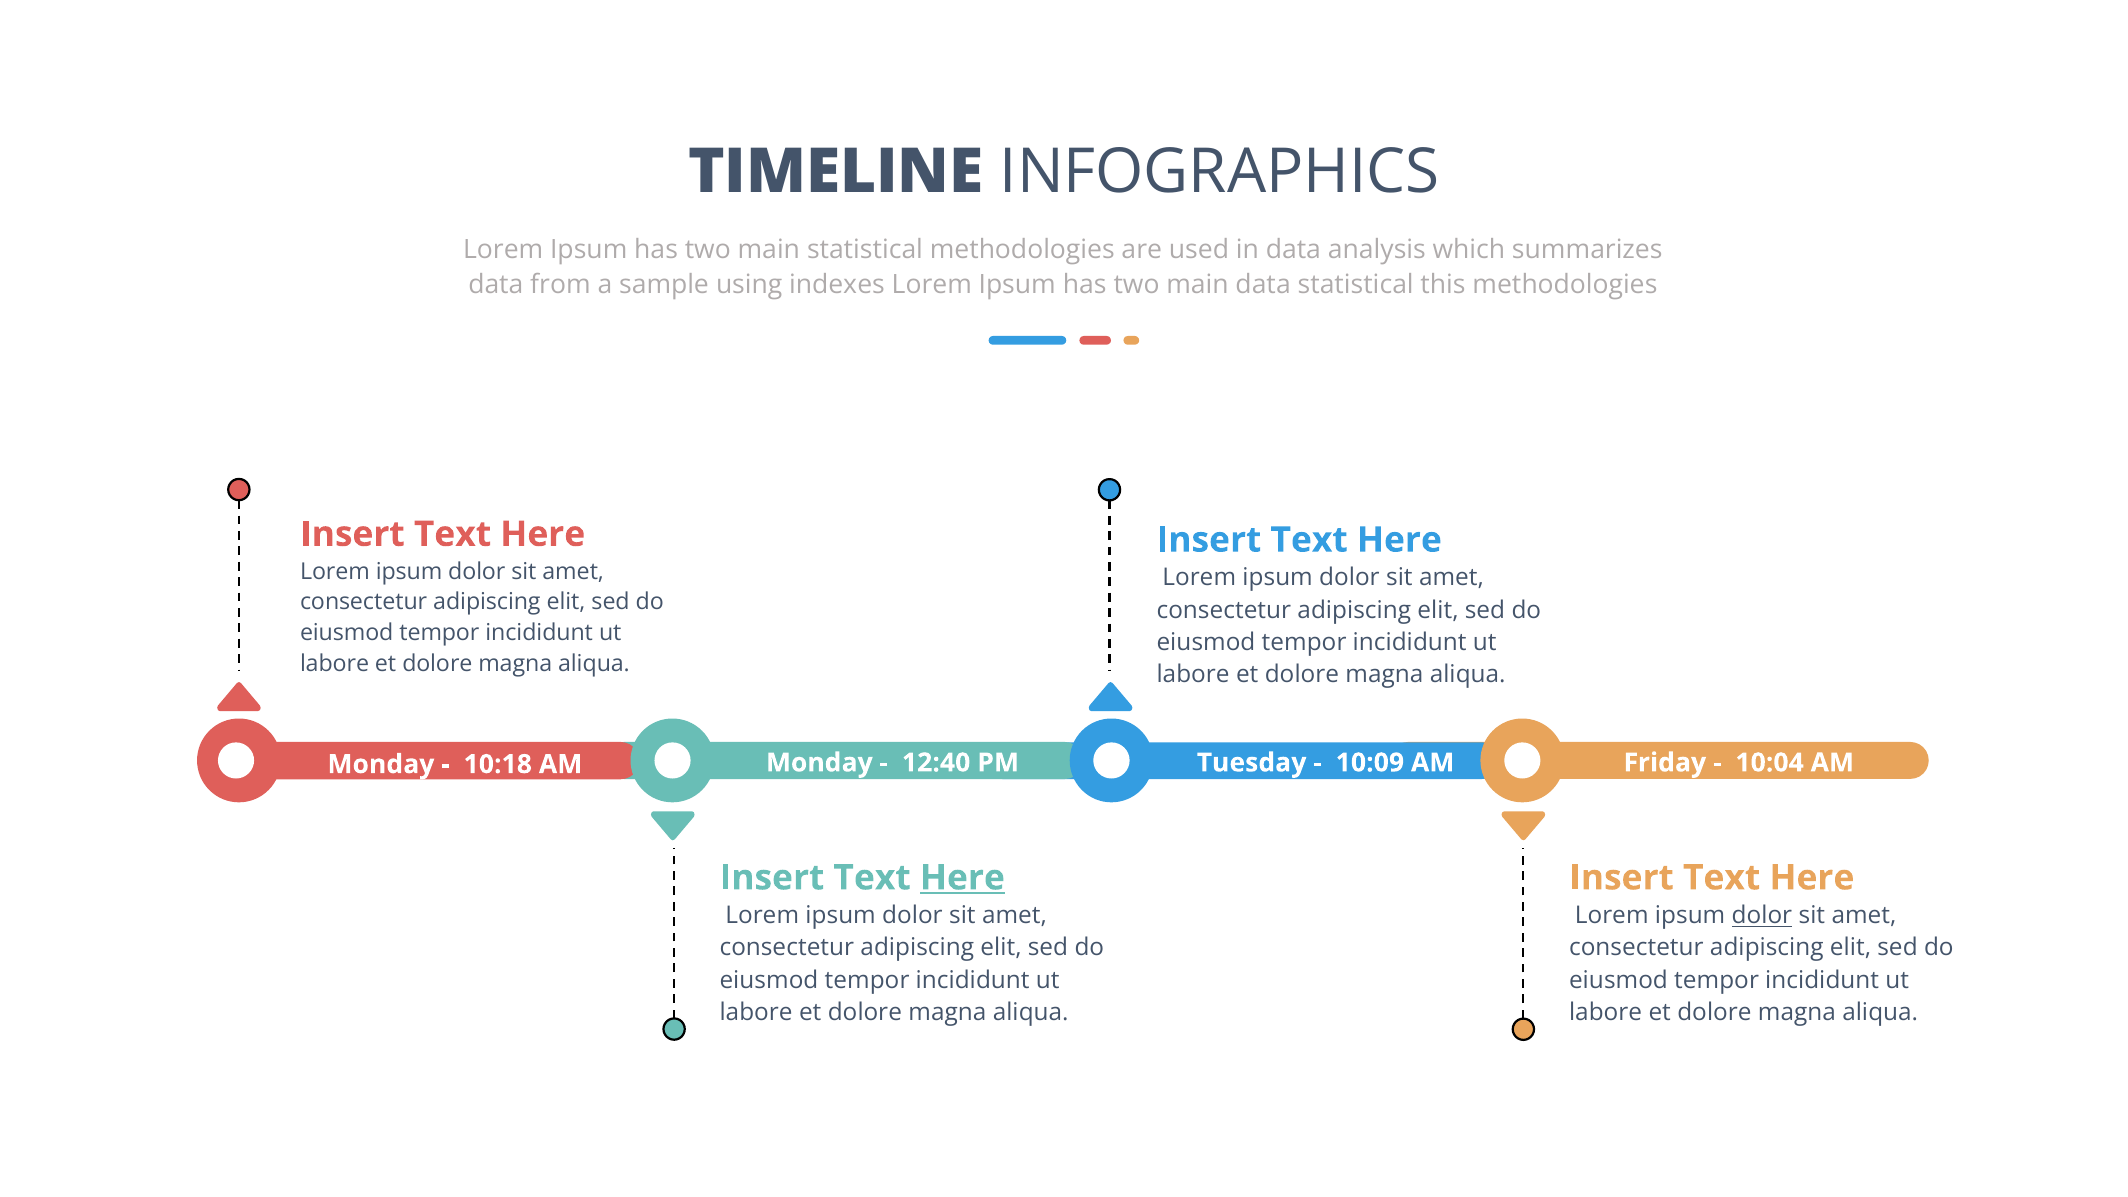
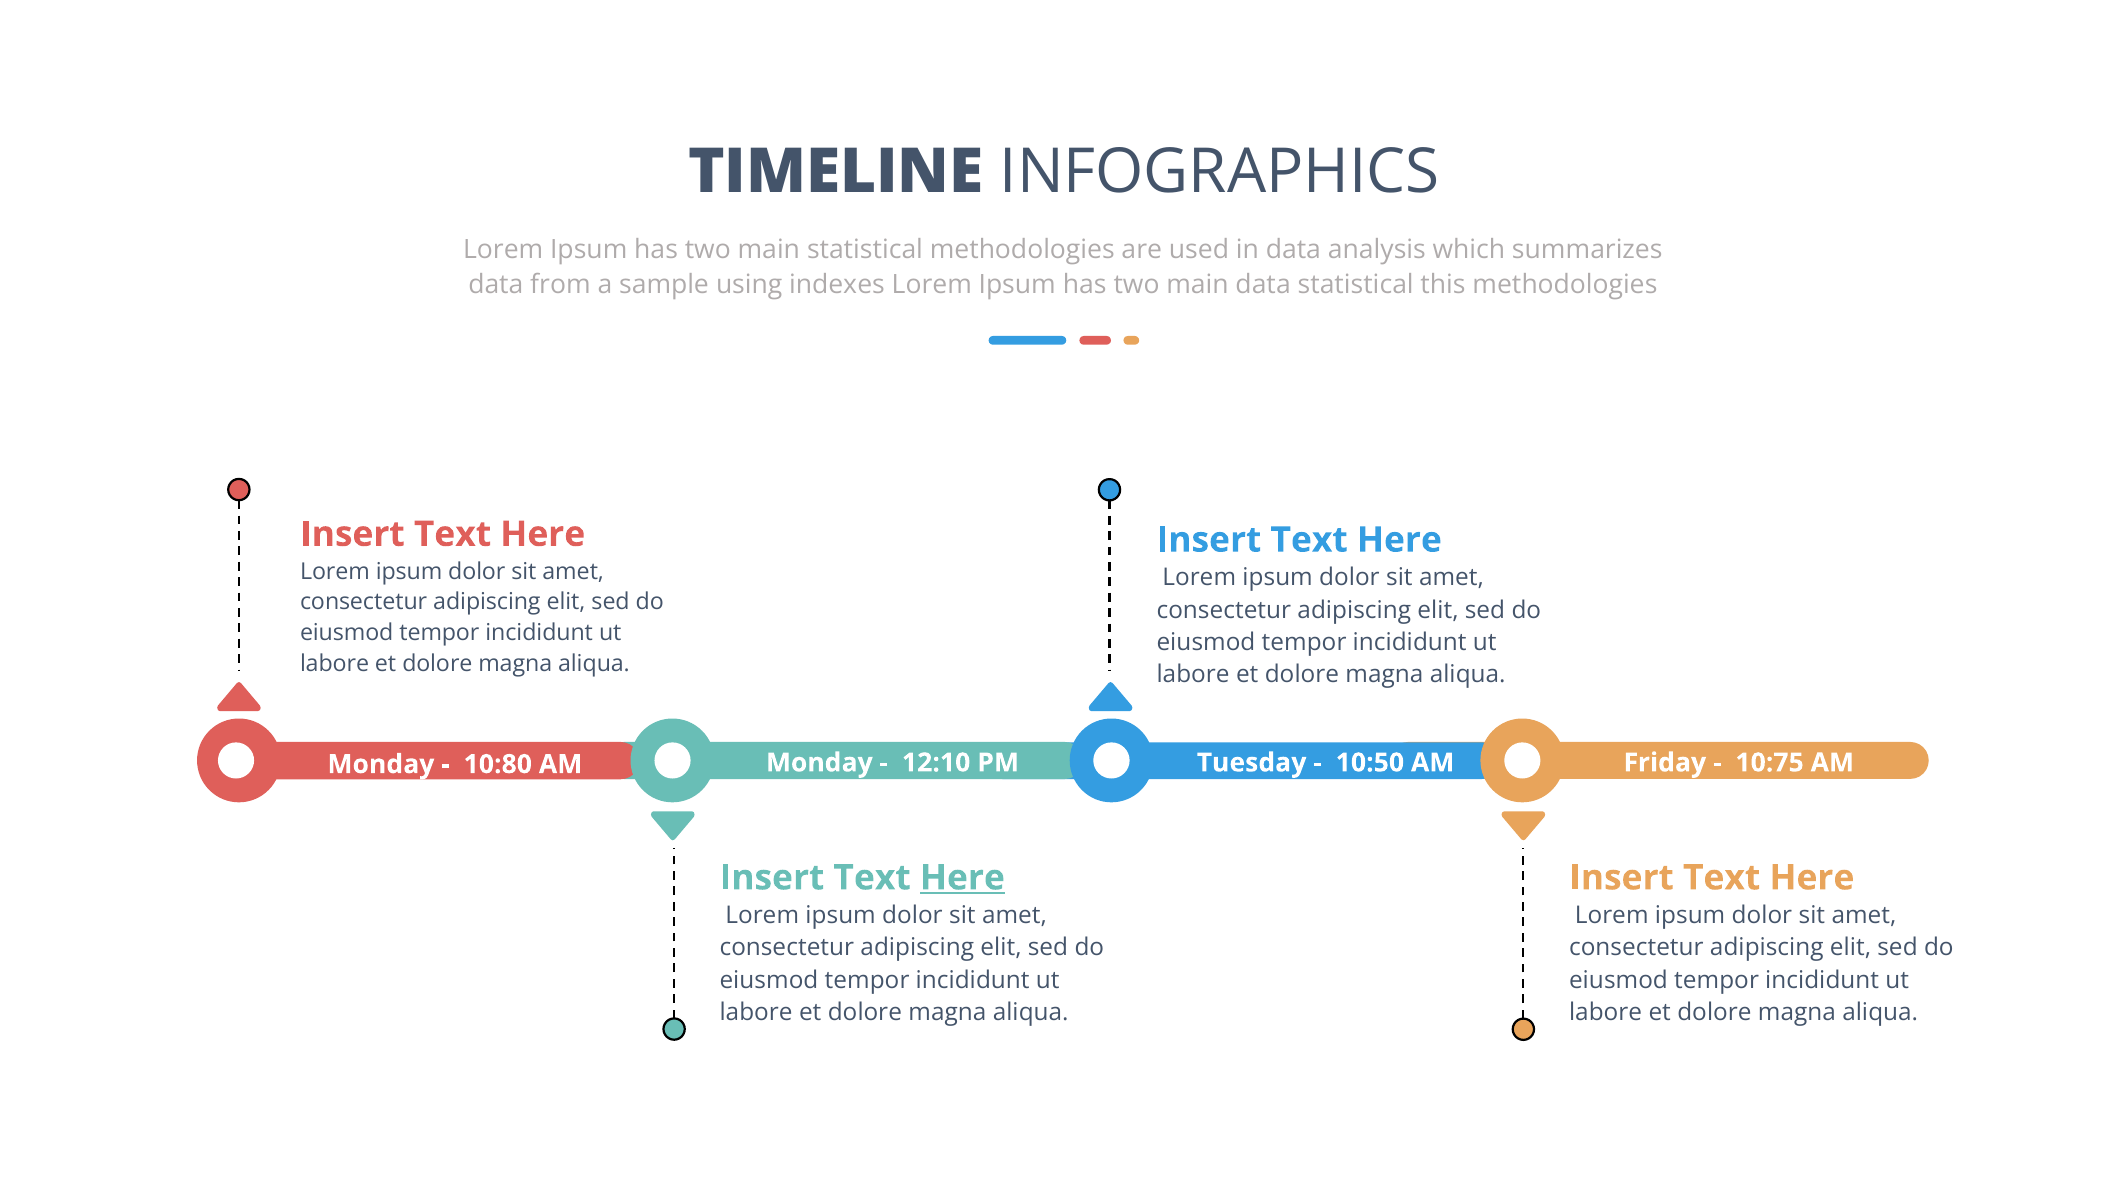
10:18: 10:18 -> 10:80
12:40: 12:40 -> 12:10
10:09: 10:09 -> 10:50
10:04: 10:04 -> 10:75
dolor at (1762, 916) underline: present -> none
